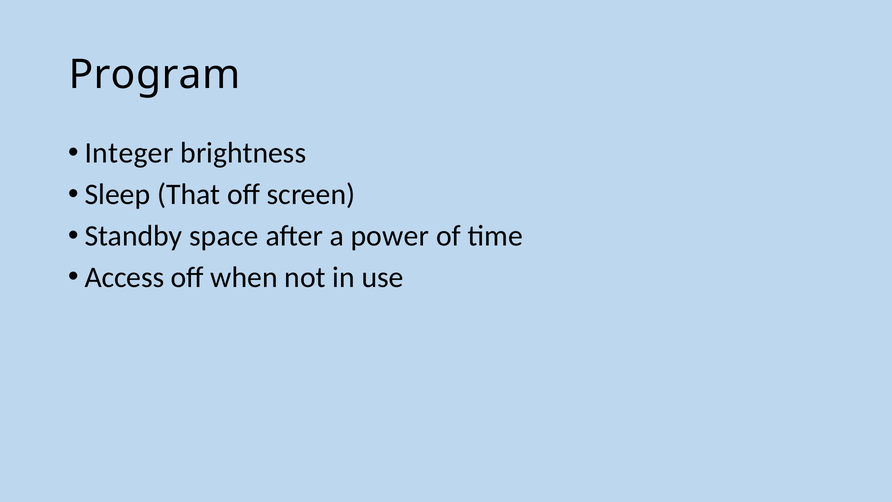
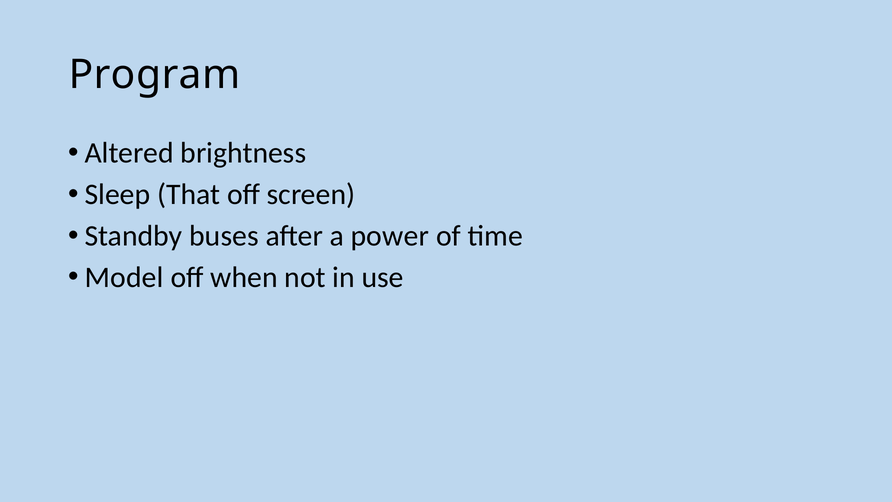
Integer: Integer -> Altered
space: space -> buses
Access: Access -> Model
